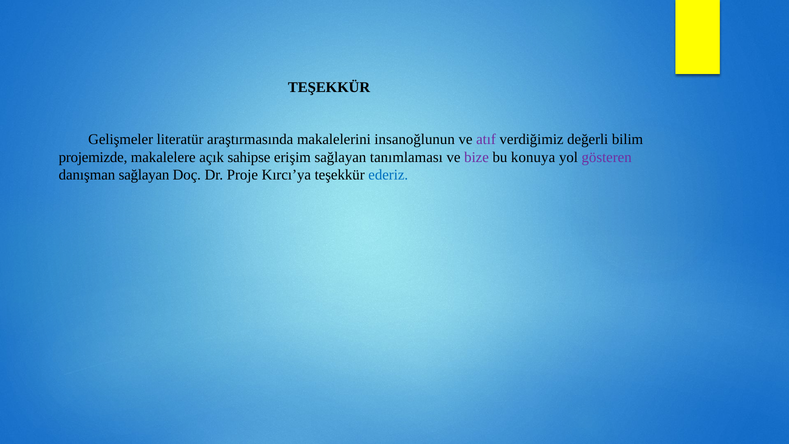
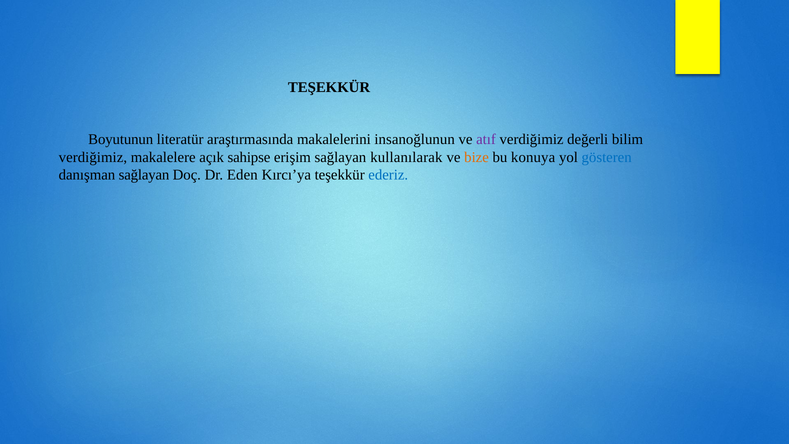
Gelişmeler: Gelişmeler -> Boyutunun
projemizde at (93, 157): projemizde -> verdiğimiz
tanımlaması: tanımlaması -> kullanılarak
bize colour: purple -> orange
gösteren colour: purple -> blue
Proje: Proje -> Eden
